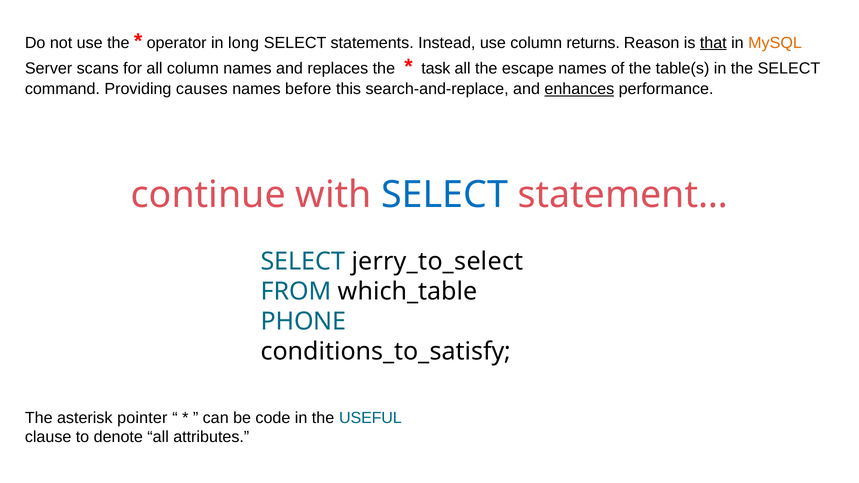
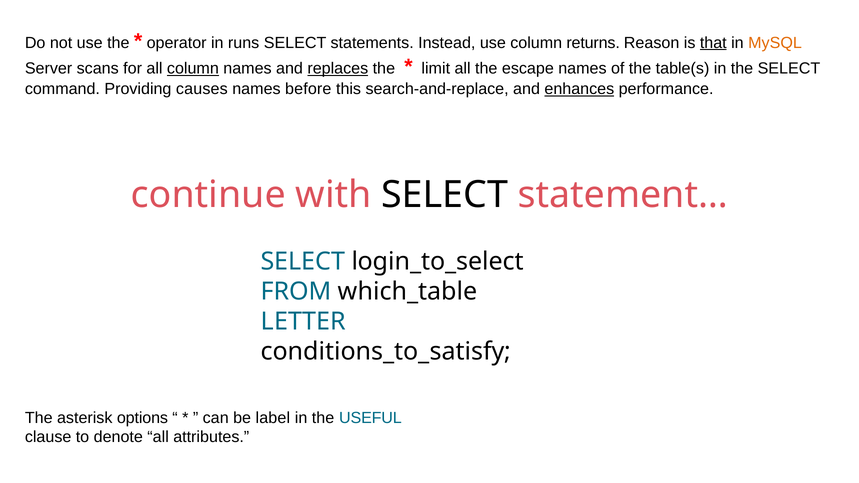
long: long -> runs
column at (193, 69) underline: none -> present
replaces underline: none -> present
task: task -> limit
SELECT at (445, 195) colour: blue -> black
jerry_to_select: jerry_to_select -> login_to_select
PHONE: PHONE -> LETTER
pointer: pointer -> options
code: code -> label
